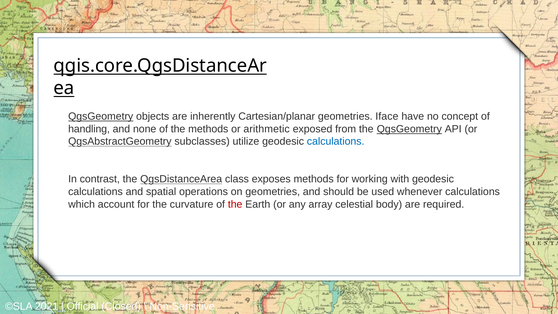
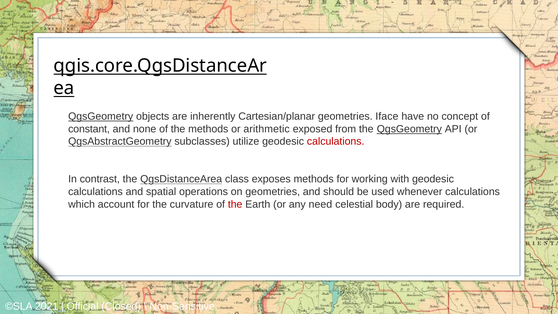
handling: handling -> constant
calculations at (336, 141) colour: blue -> red
array: array -> need
